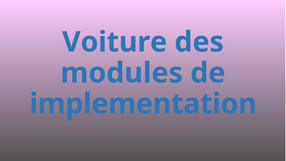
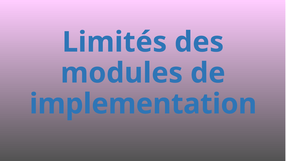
Voiture: Voiture -> Limités
